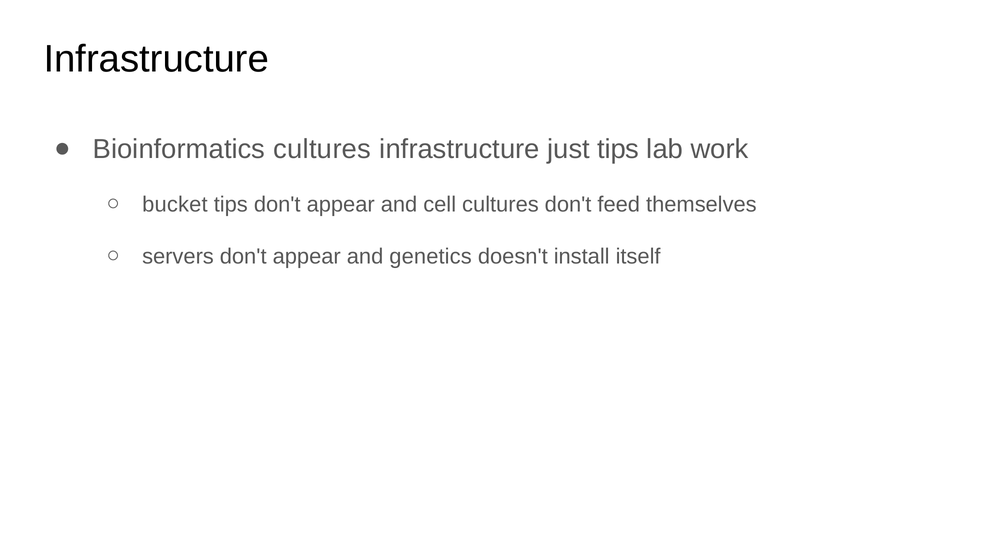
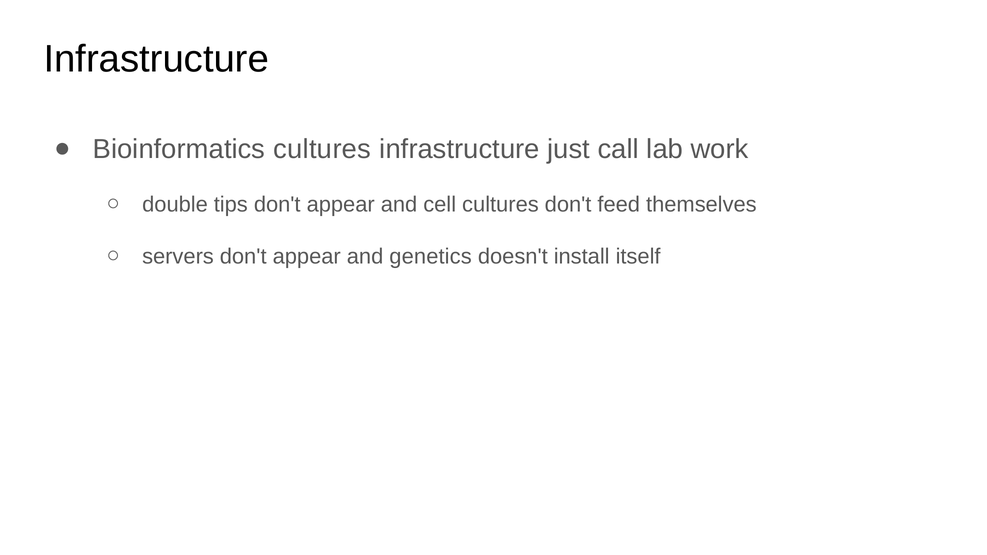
just tips: tips -> call
bucket: bucket -> double
